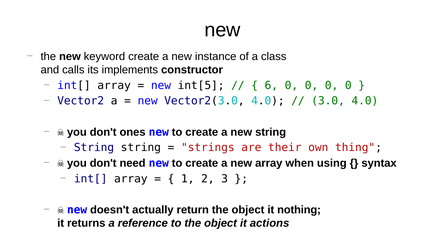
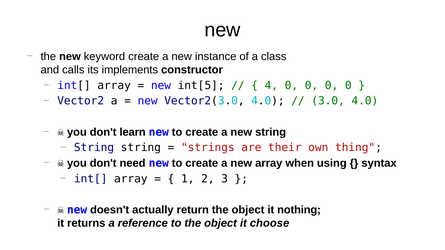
6: 6 -> 4
ones: ones -> learn
actions: actions -> choose
